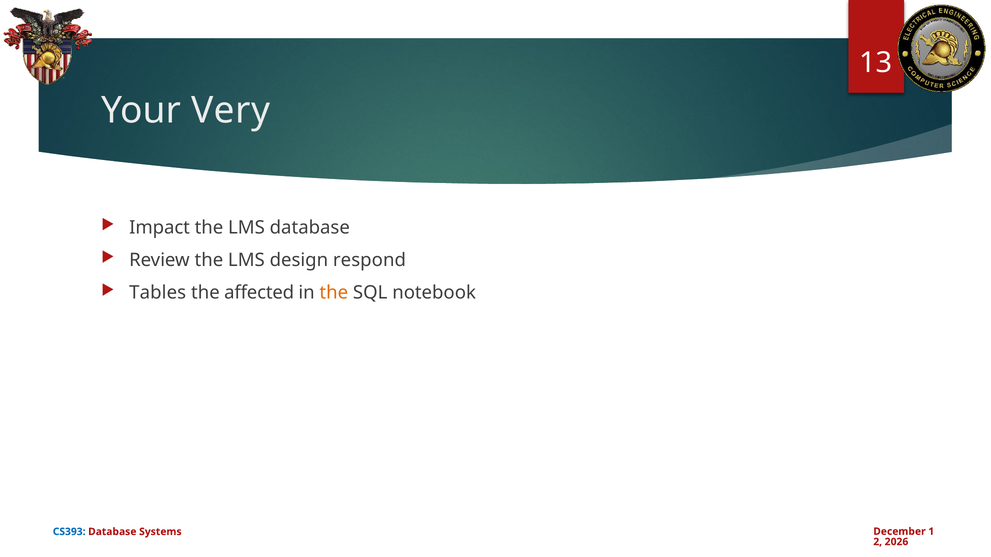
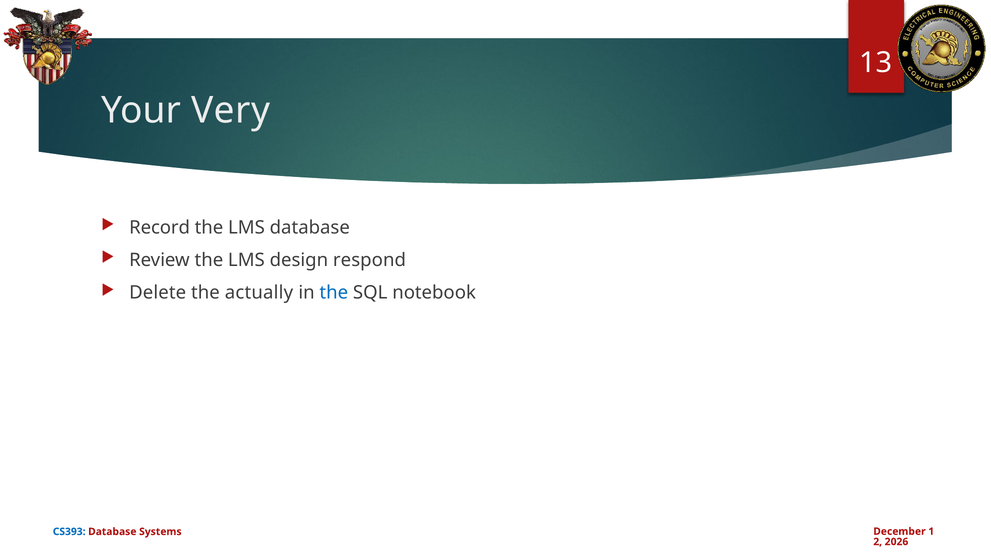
Impact: Impact -> Record
Tables: Tables -> Delete
affected: affected -> actually
the at (334, 293) colour: orange -> blue
